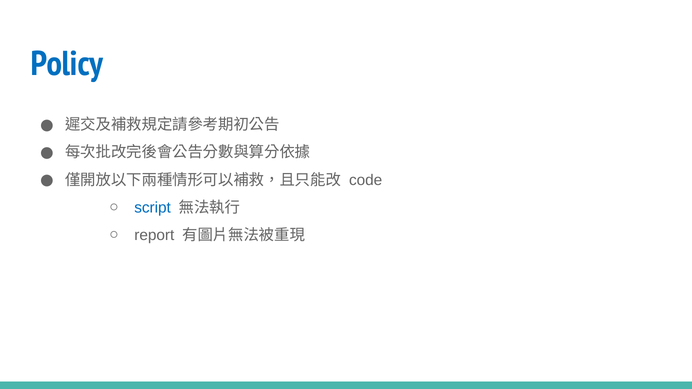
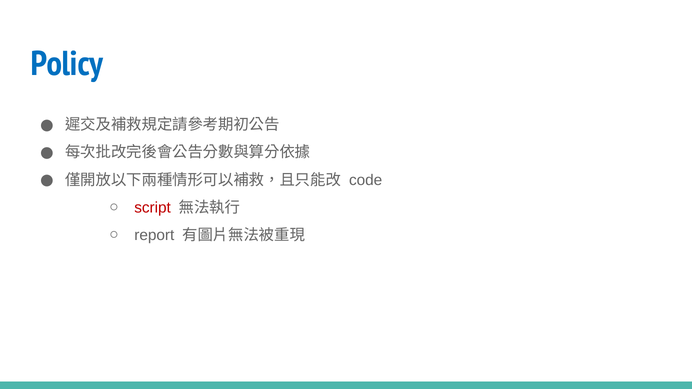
script colour: blue -> red
